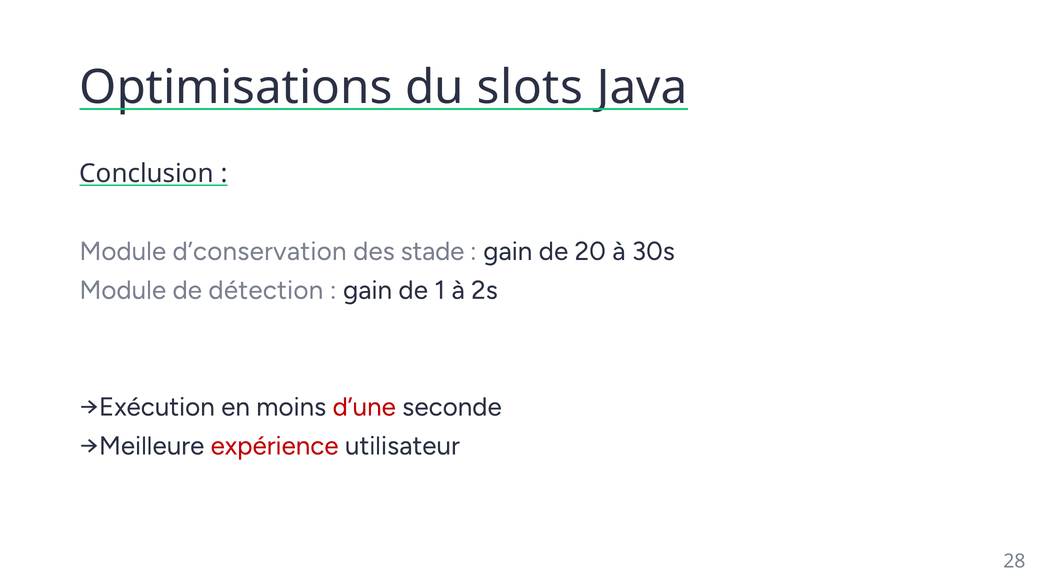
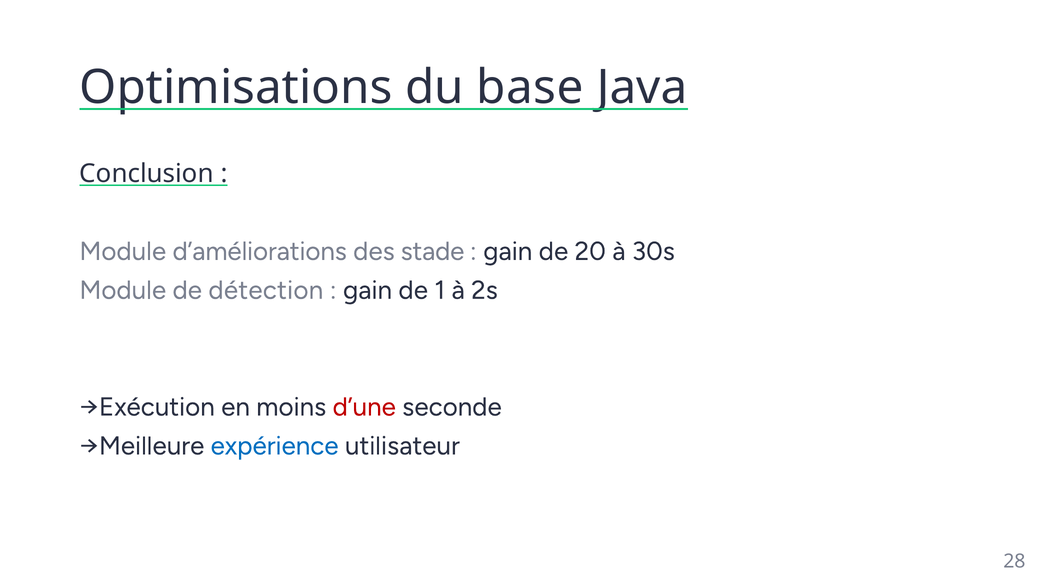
slots: slots -> base
d’conservation: d’conservation -> d’améliorations
expérience colour: red -> blue
